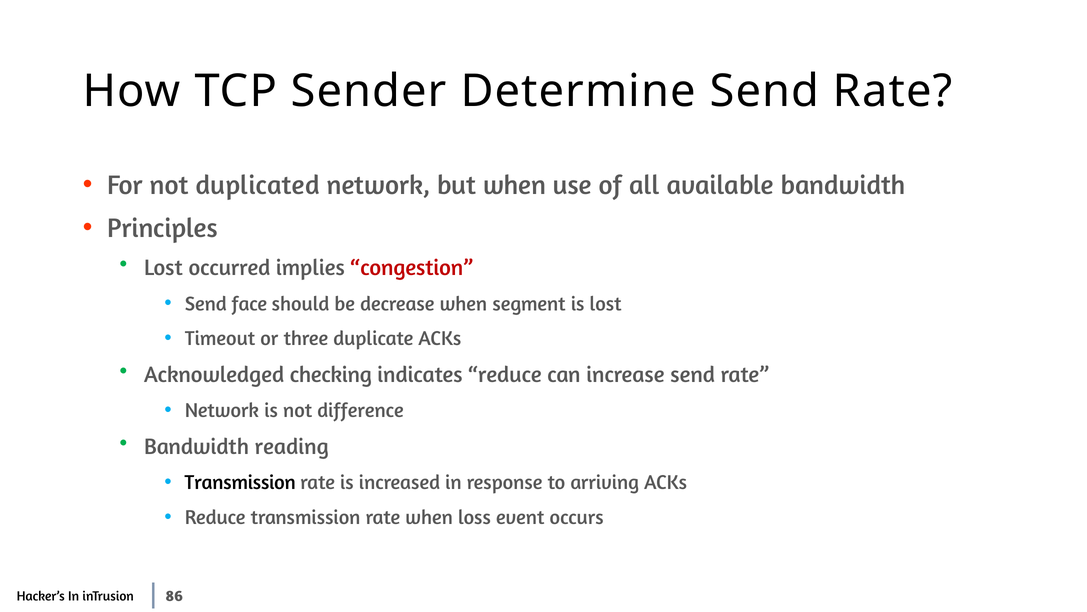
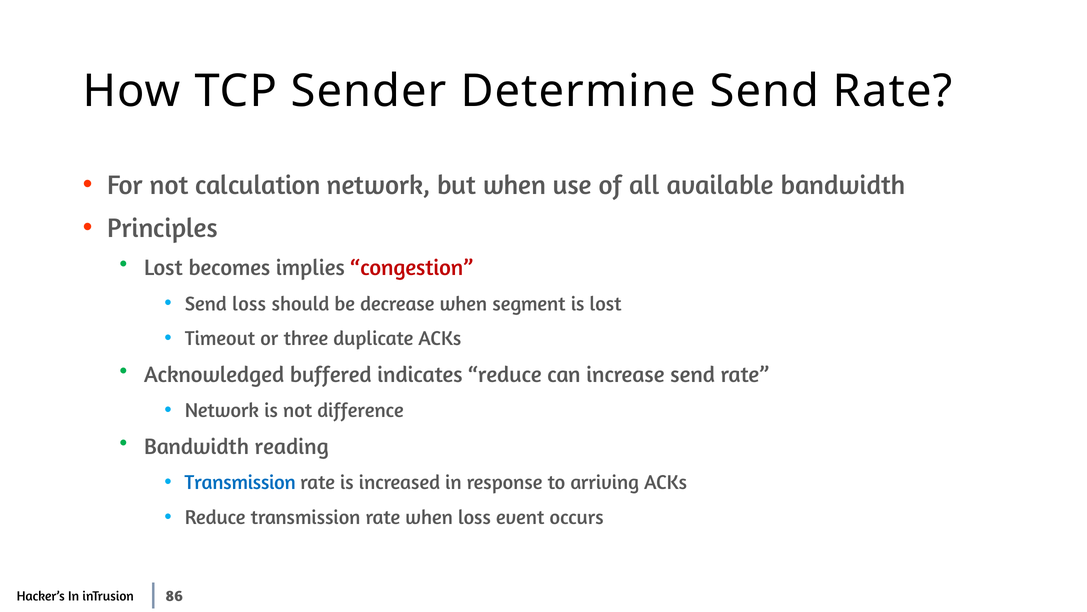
duplicated: duplicated -> calculation
occurred: occurred -> becomes
Send face: face -> loss
checking: checking -> buffered
Transmission at (240, 482) colour: black -> blue
